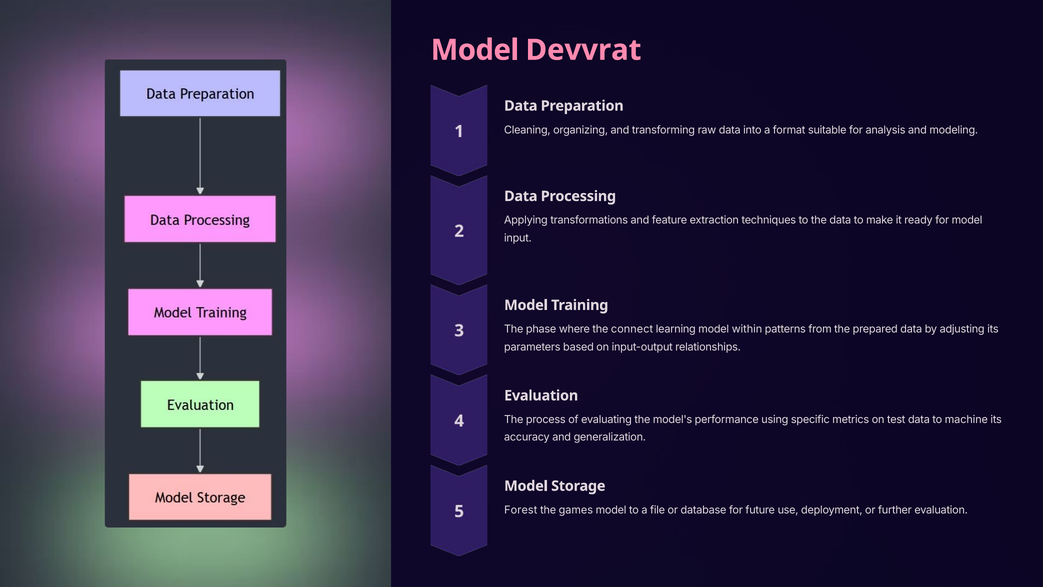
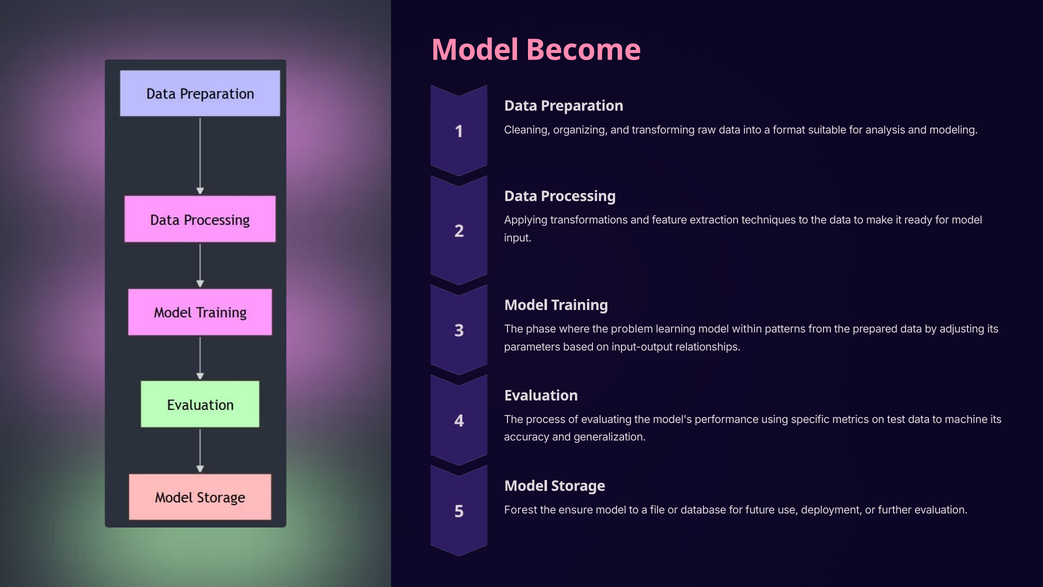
Devvrat: Devvrat -> Become
connect: connect -> problem
games: games -> ensure
